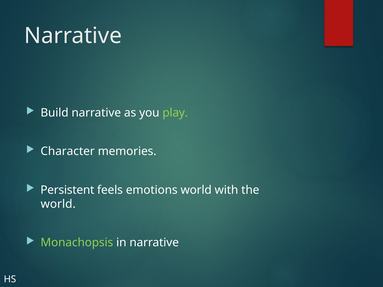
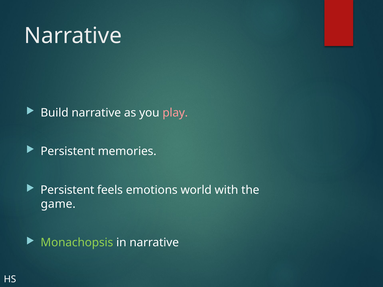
play colour: light green -> pink
Character at (68, 151): Character -> Persistent
world at (58, 204): world -> game
